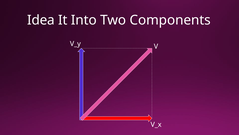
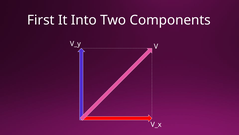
Idea: Idea -> First
